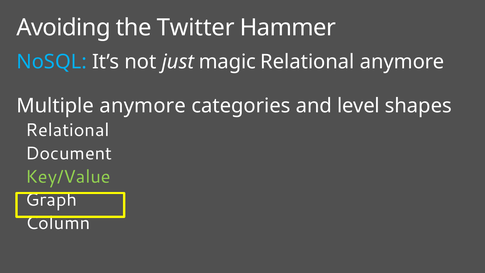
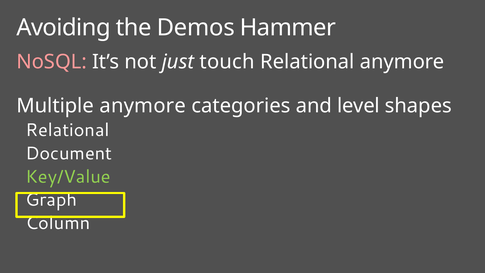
Twitter: Twitter -> Demos
NoSQL colour: light blue -> pink
magic: magic -> touch
